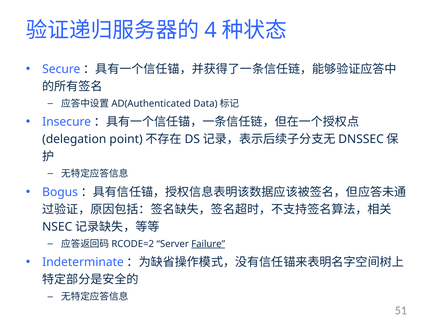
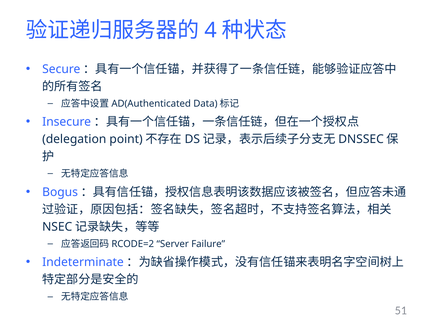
Failure underline: present -> none
